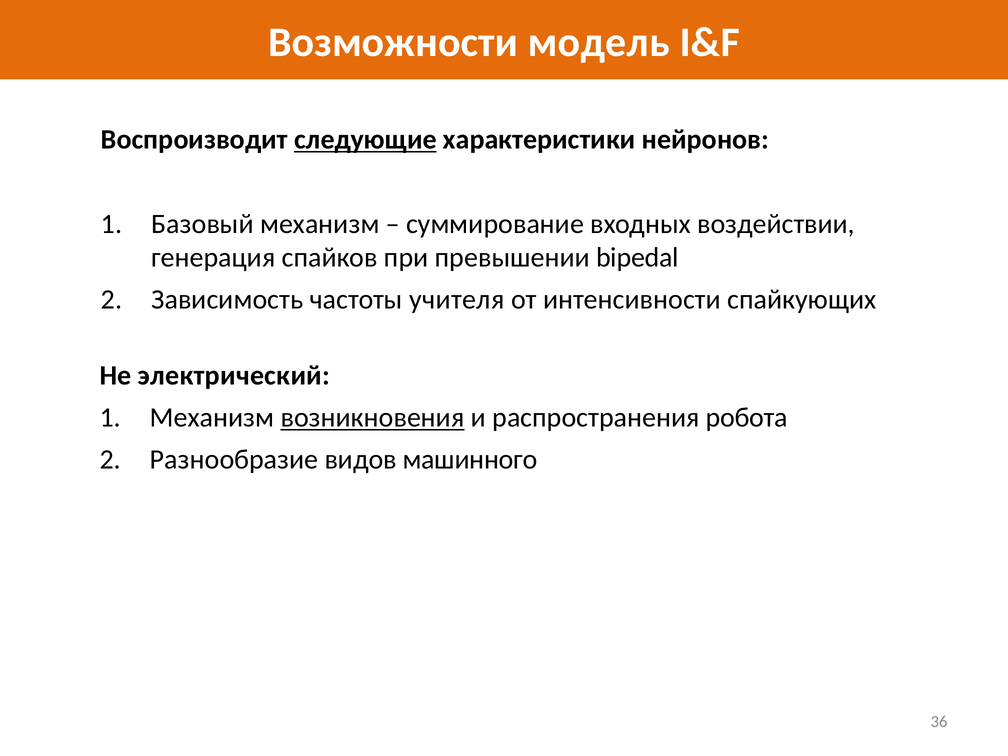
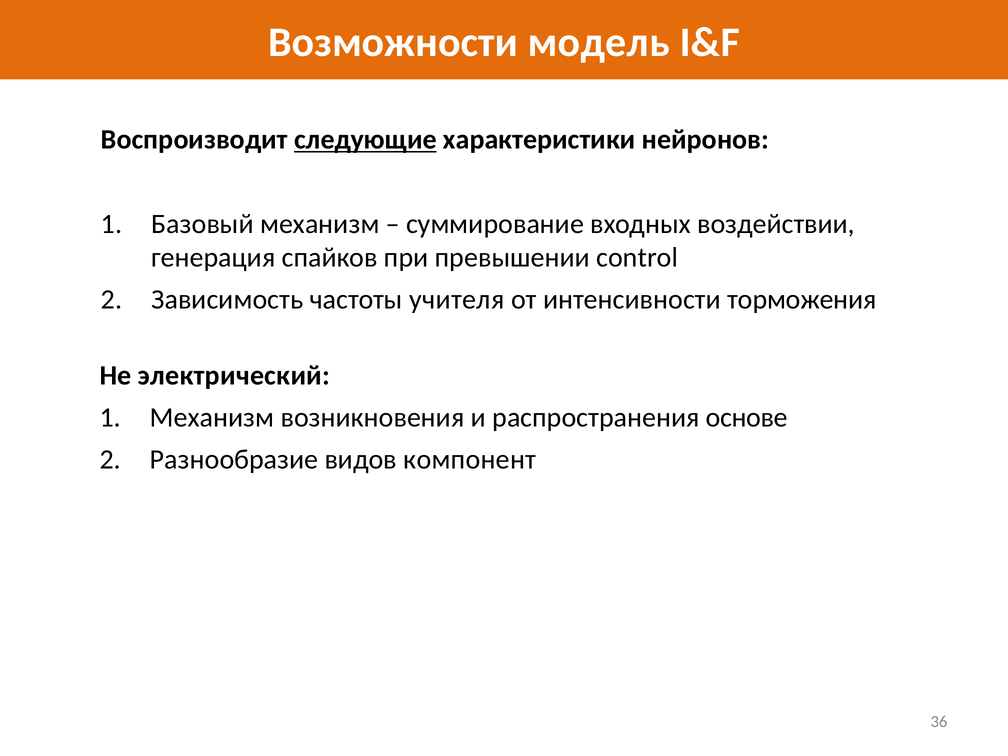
bipedal: bipedal -> control
спайкующих: спайкующих -> торможения
возникновения underline: present -> none
робота: робота -> основе
машинного: машинного -> компонент
